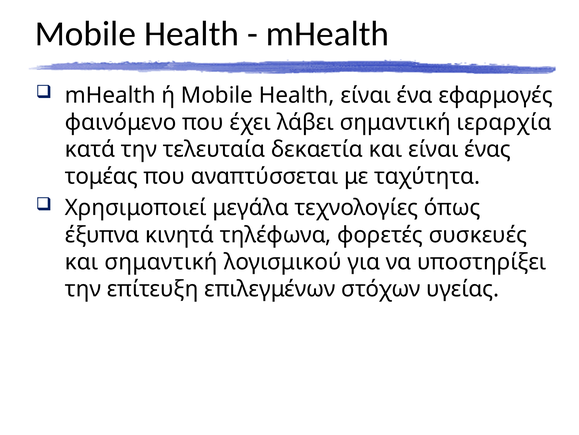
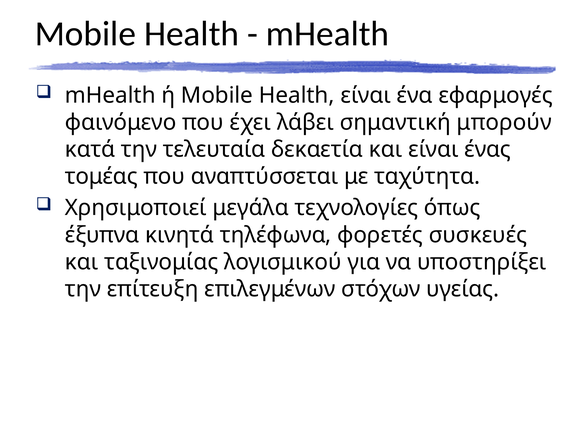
ιεραρχία: ιεραρχία -> μπορούν
και σημαντική: σημαντική -> ταξινομίας
